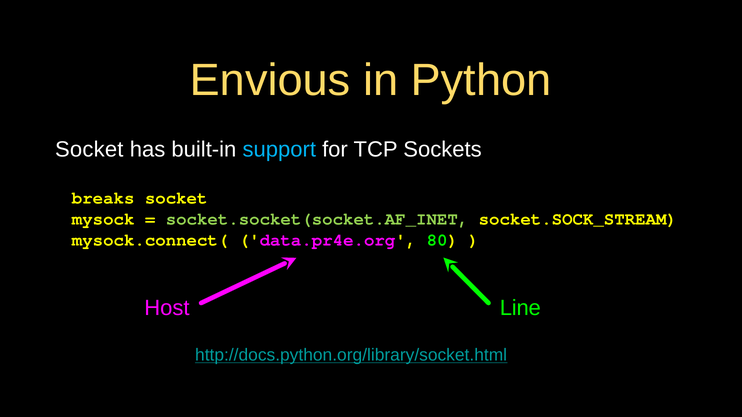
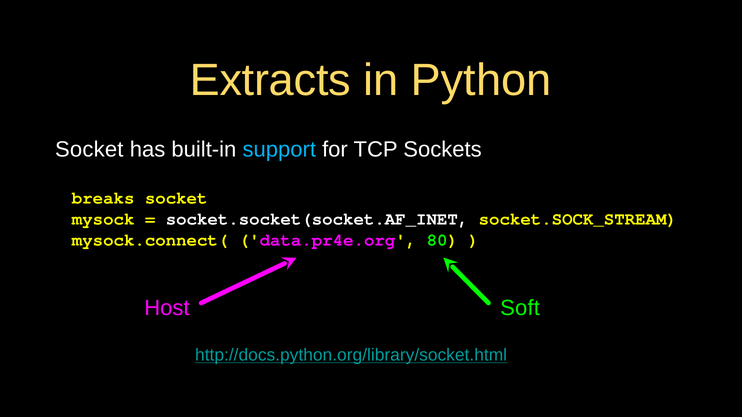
Envious: Envious -> Extracts
socket.socket(socket.AF_INET colour: light green -> white
Line: Line -> Soft
